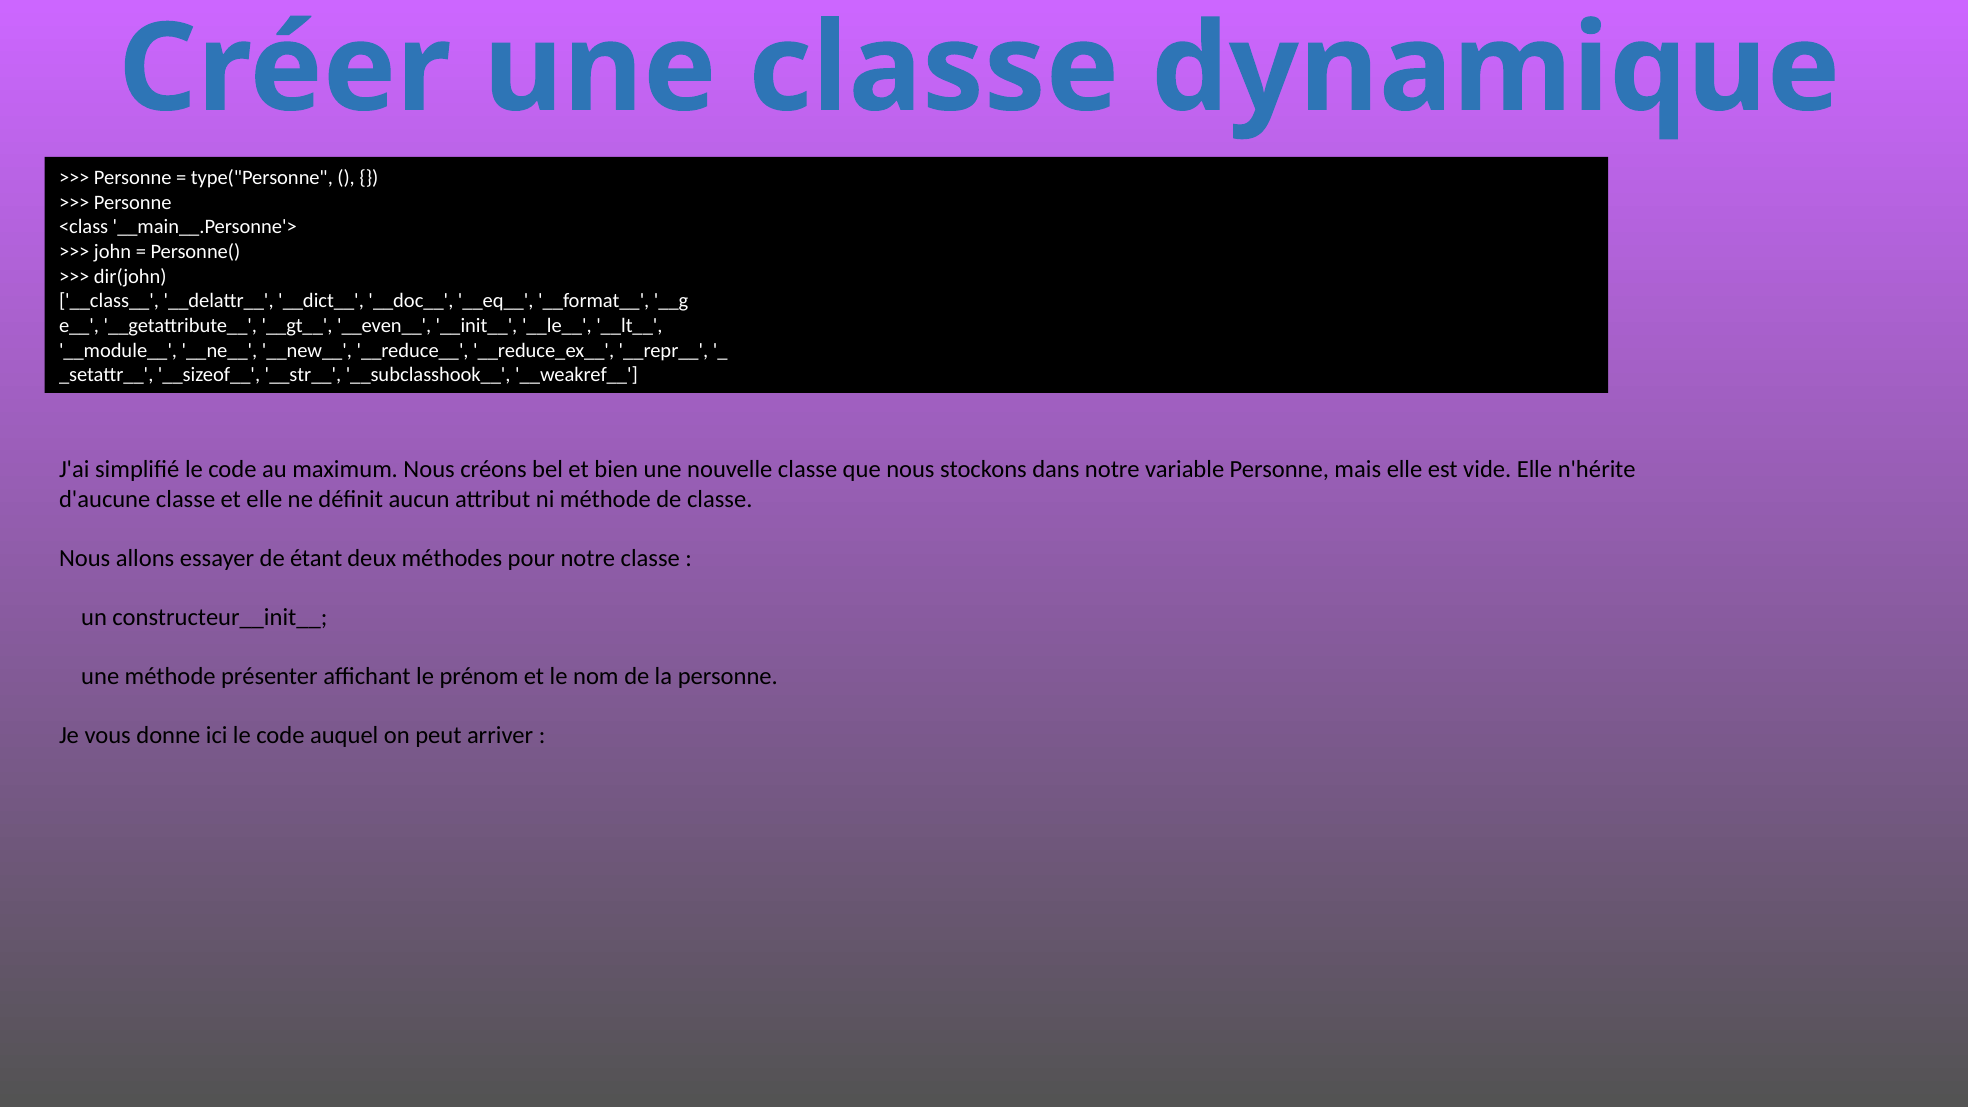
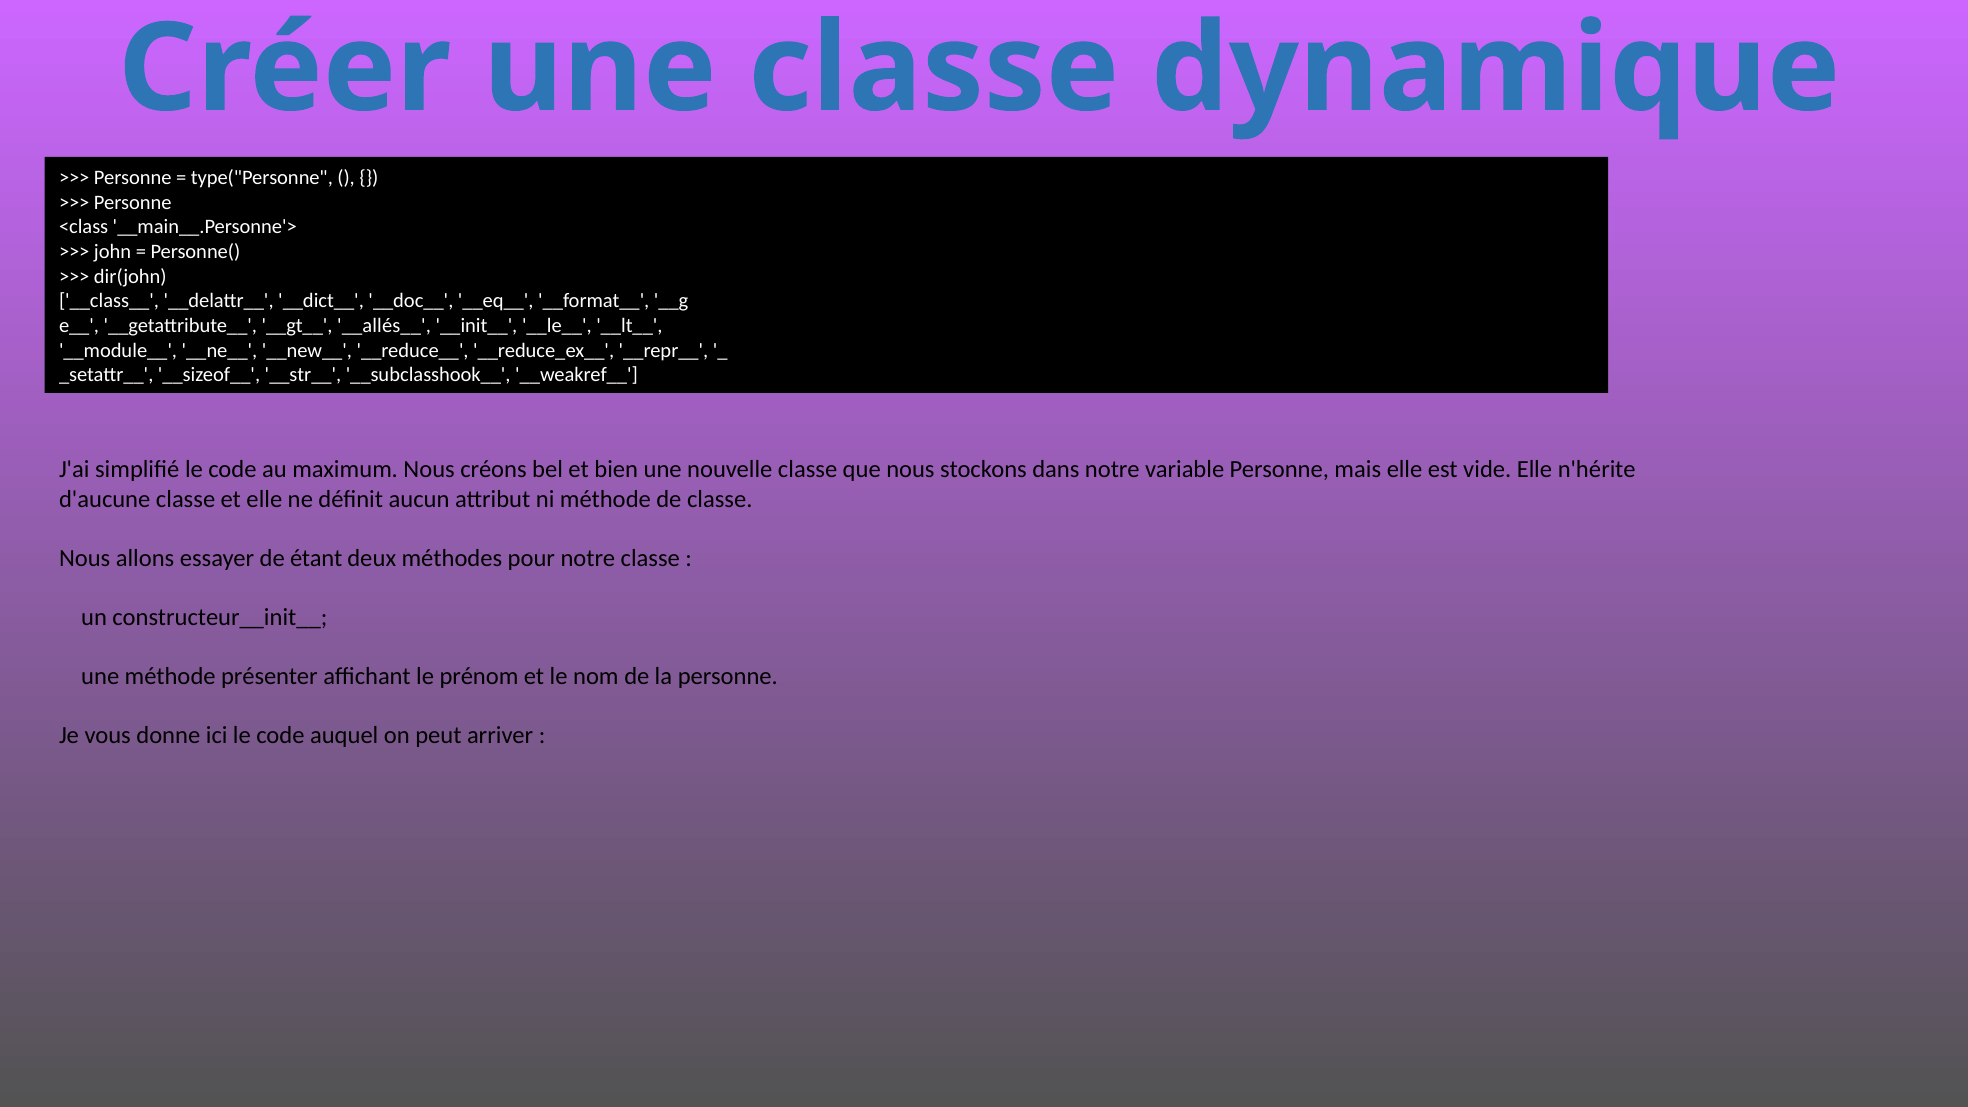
__even__: __even__ -> __allés__
